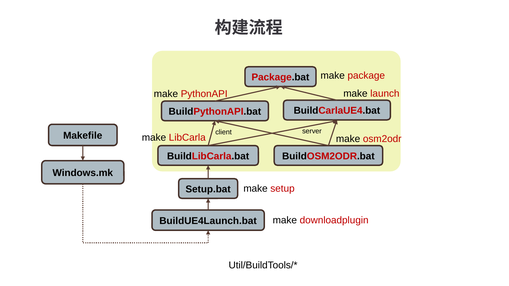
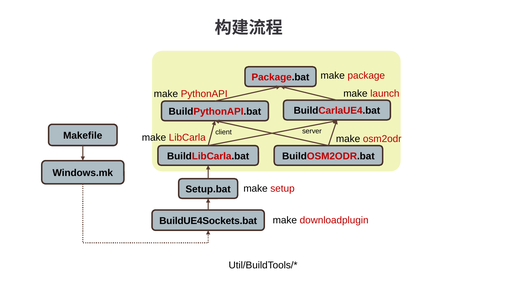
BuildUE4Launch.bat: BuildUE4Launch.bat -> BuildUE4Sockets.bat
